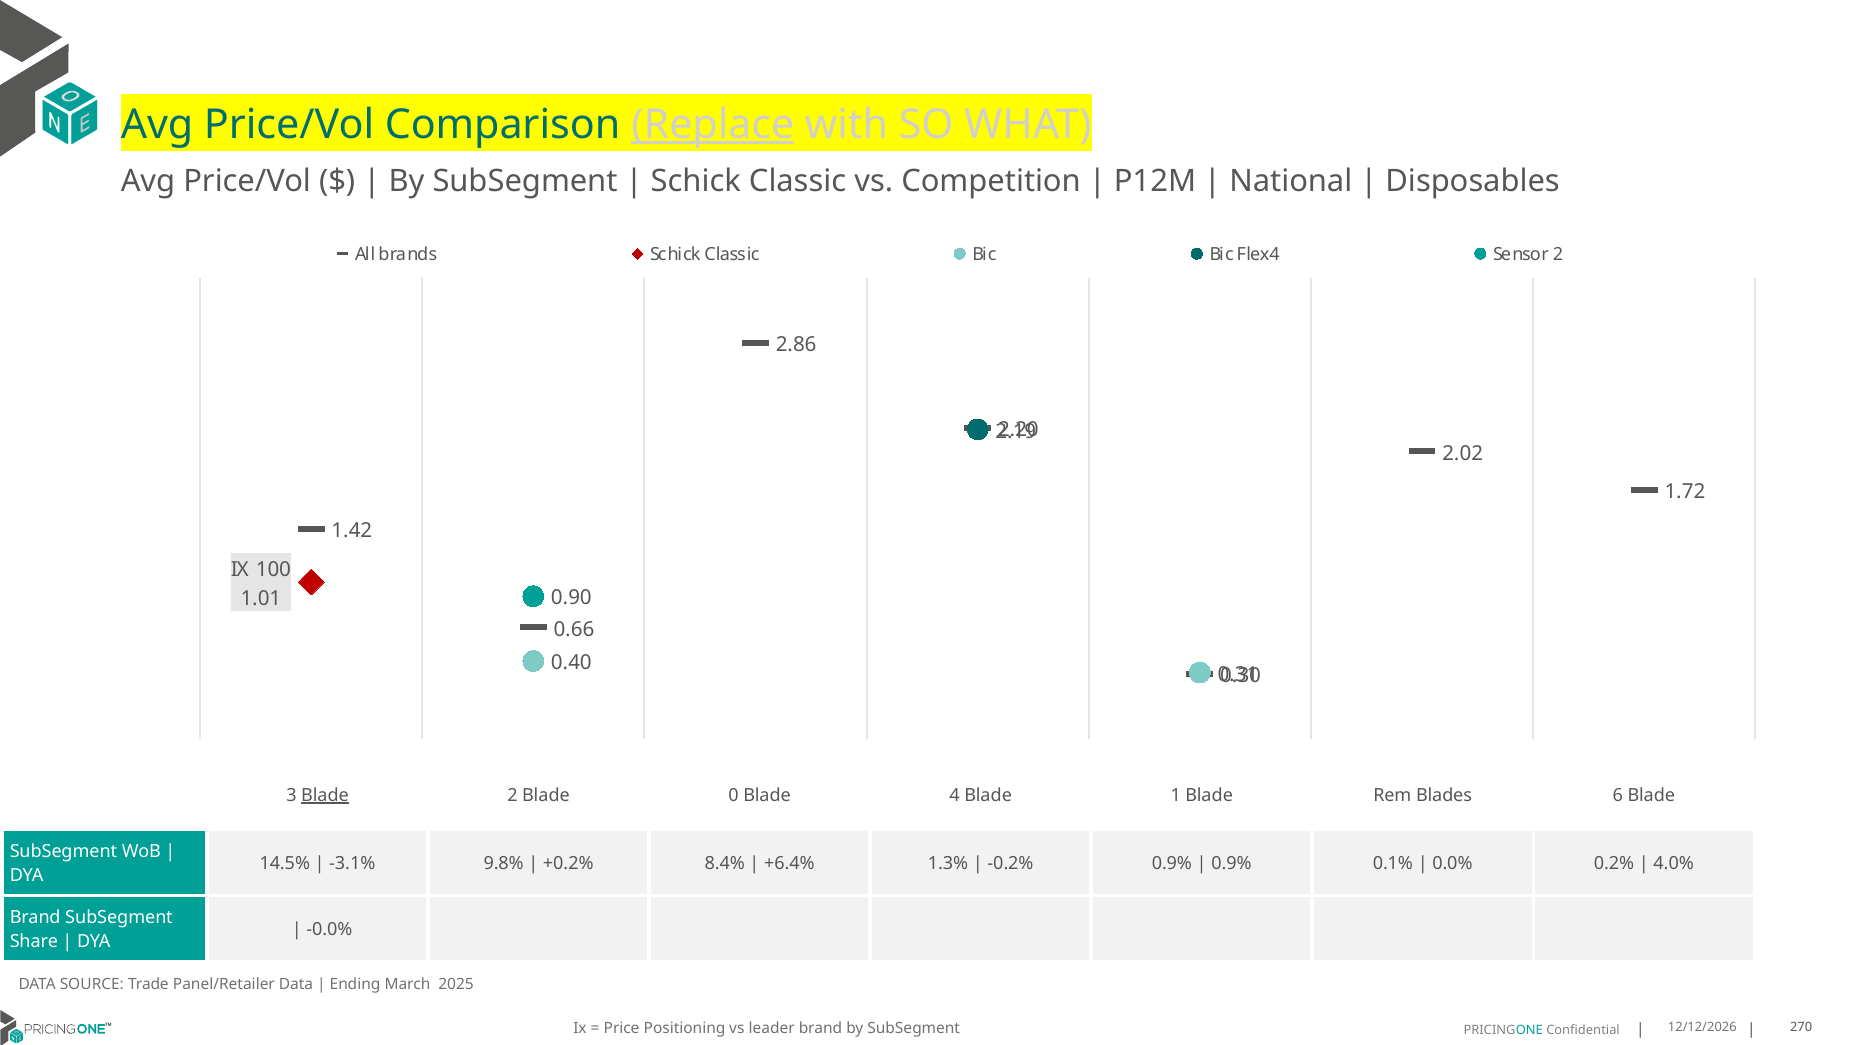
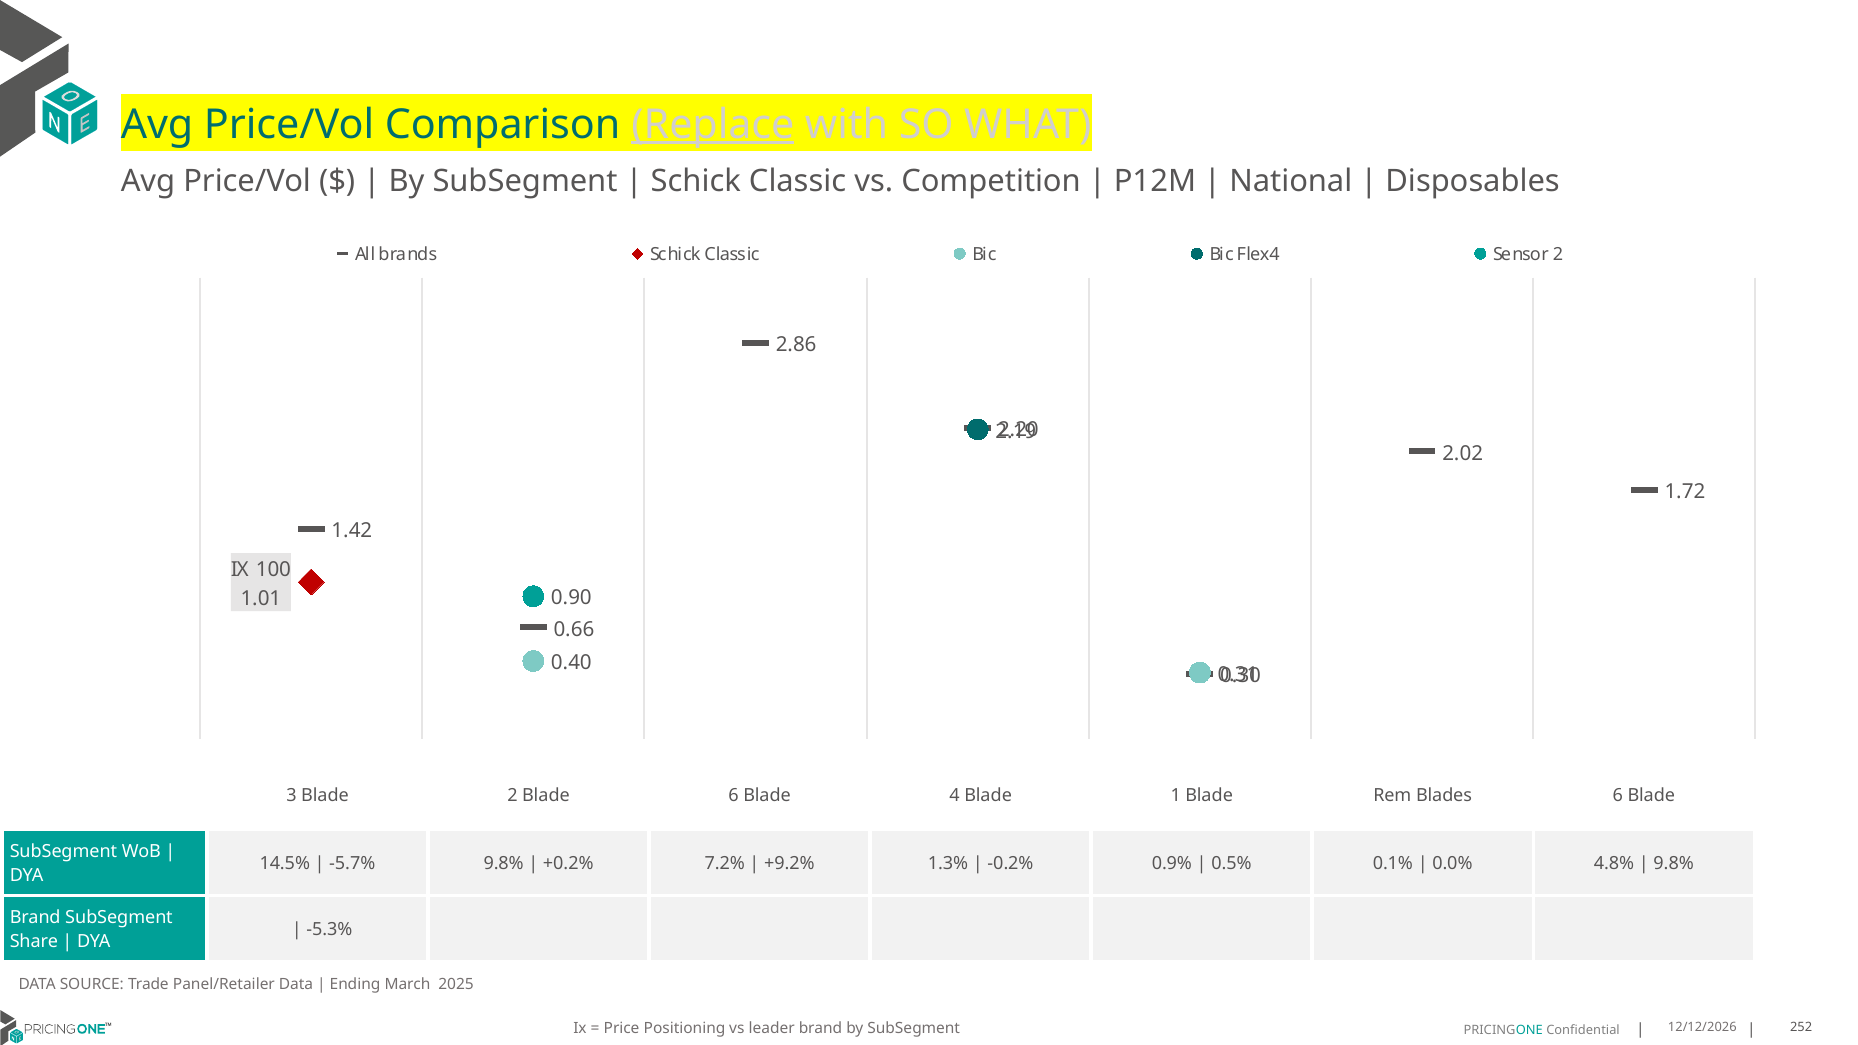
Blade at (325, 795) underline: present -> none
Blade 0: 0 -> 6
-3.1%: -3.1% -> -5.7%
8.4%: 8.4% -> 7.2%
+6.4%: +6.4% -> +9.2%
0.9% at (1231, 864): 0.9% -> 0.5%
0.2%: 0.2% -> 4.8%
4.0% at (1674, 864): 4.0% -> 9.8%
-0.0%: -0.0% -> -5.3%
270: 270 -> 252
